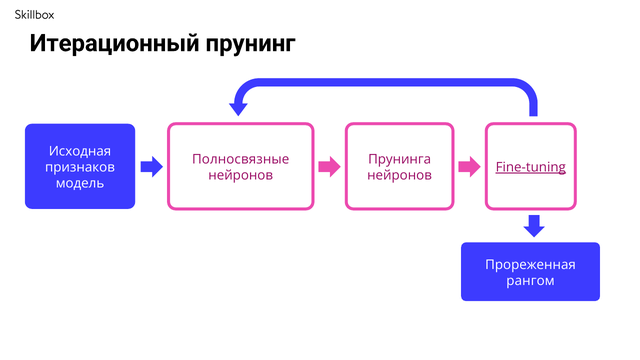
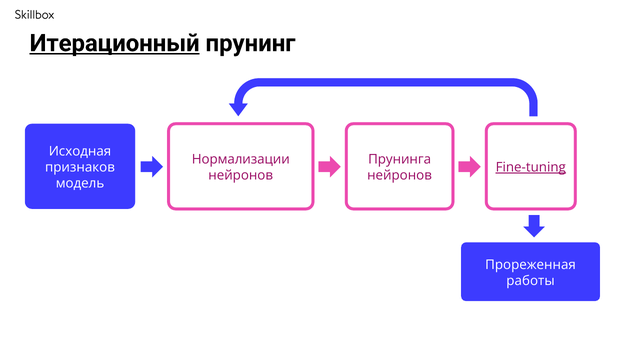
Итерационный underline: none -> present
Полносвязные: Полносвязные -> Нормализации
рангом: рангом -> работы
